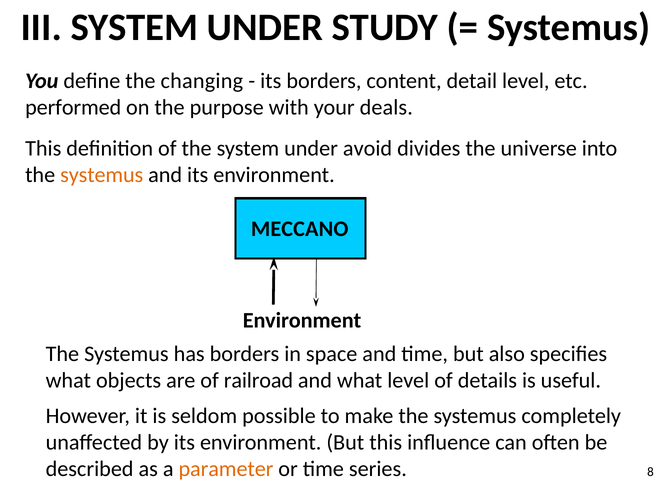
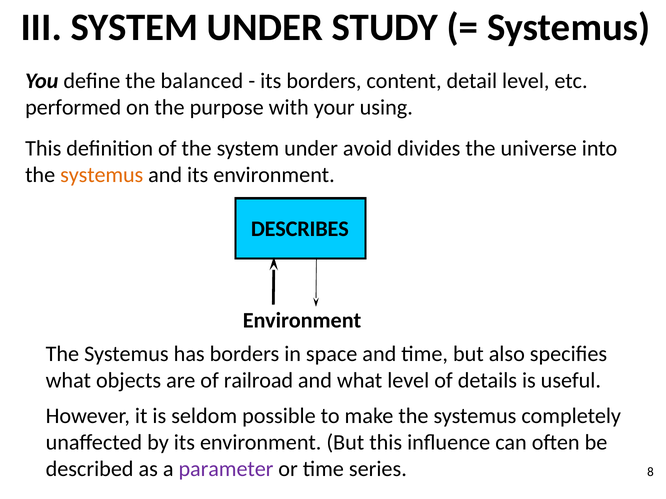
changing: changing -> balanced
deals: deals -> using
MECCANO: MECCANO -> DESCRIBES
parameter colour: orange -> purple
